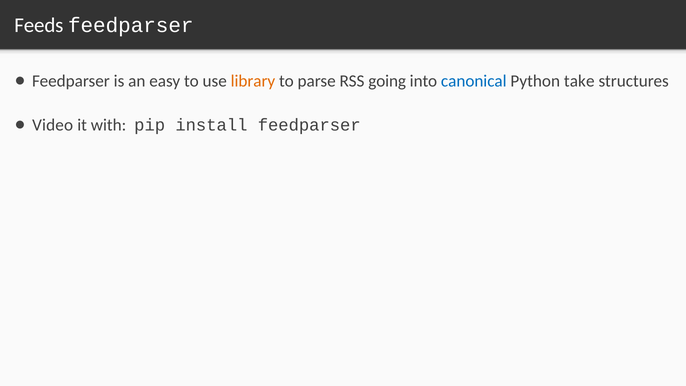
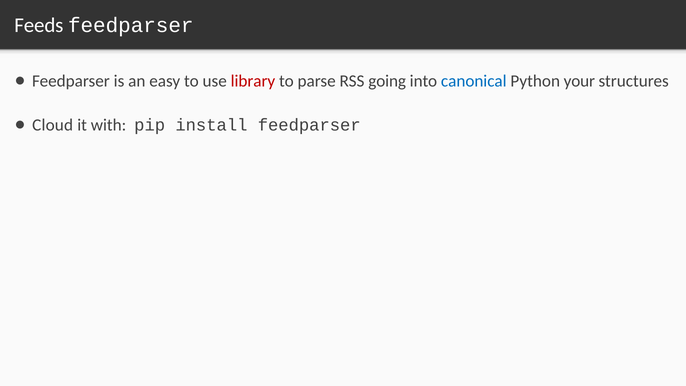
library colour: orange -> red
take: take -> your
Video: Video -> Cloud
